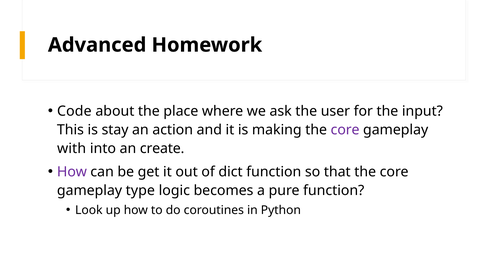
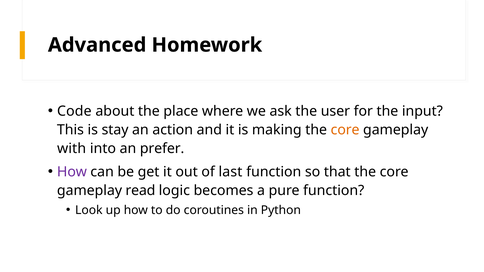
core at (345, 130) colour: purple -> orange
create: create -> prefer
dict: dict -> last
type: type -> read
